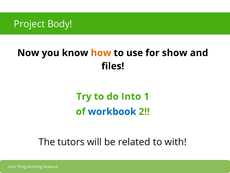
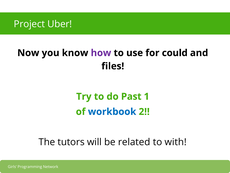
Body: Body -> Uber
how colour: orange -> purple
show: show -> could
Into: Into -> Past
